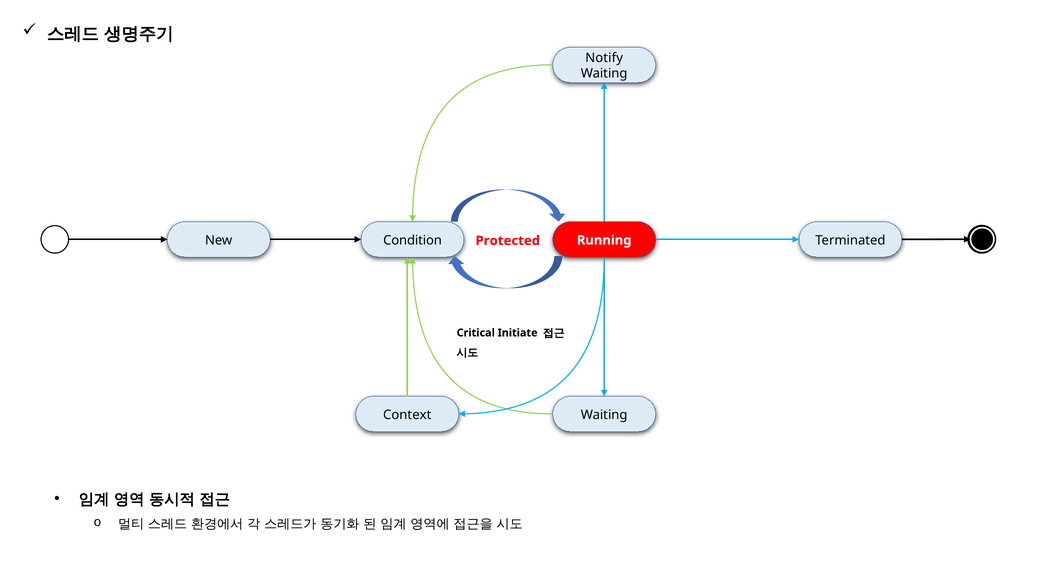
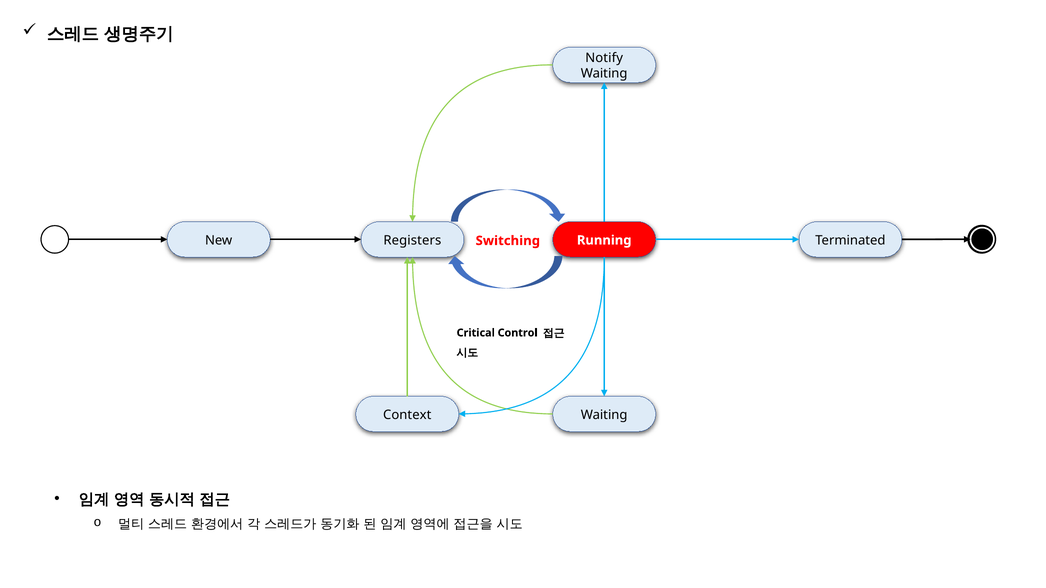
Condition: Condition -> Registers
Protected: Protected -> Switching
Initiate: Initiate -> Control
